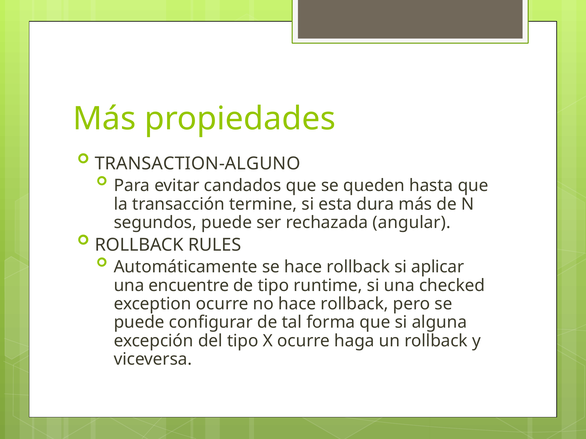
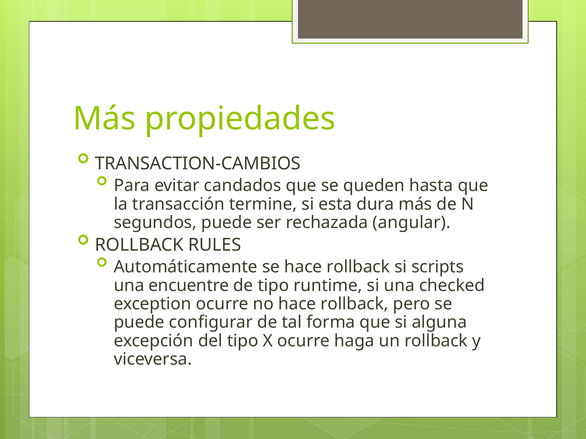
TRANSACTION-ALGUNO: TRANSACTION-ALGUNO -> TRANSACTION-CAMBIOS
aplicar: aplicar -> scripts
